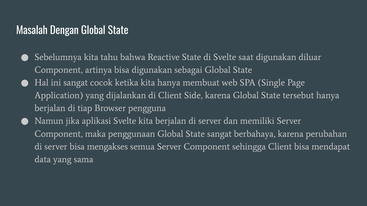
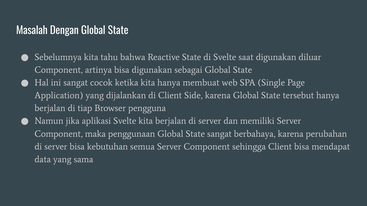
mengakses: mengakses -> kebutuhan
